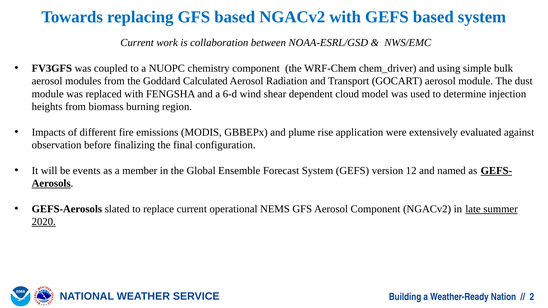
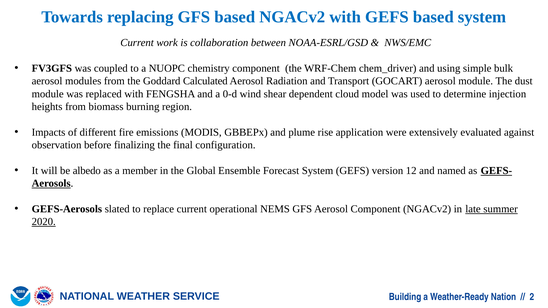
6-d: 6-d -> 0-d
events: events -> albedo
